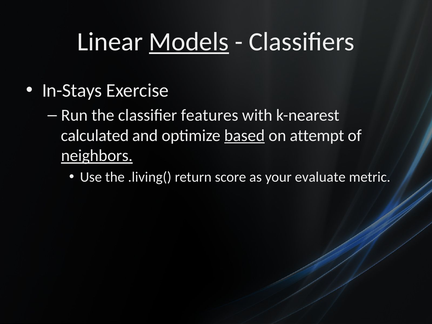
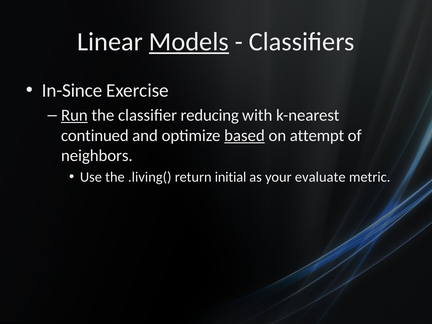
In-Stays: In-Stays -> In-Since
Run underline: none -> present
features: features -> reducing
calculated: calculated -> continued
neighbors underline: present -> none
score: score -> initial
